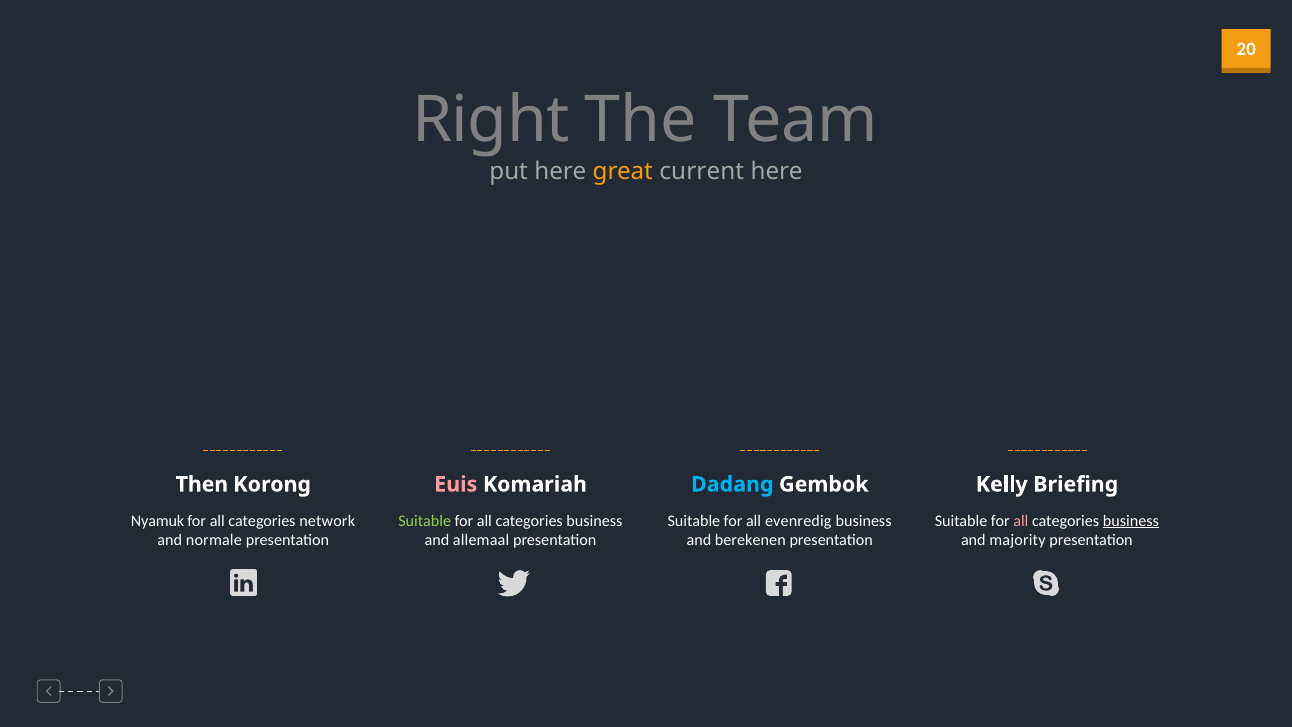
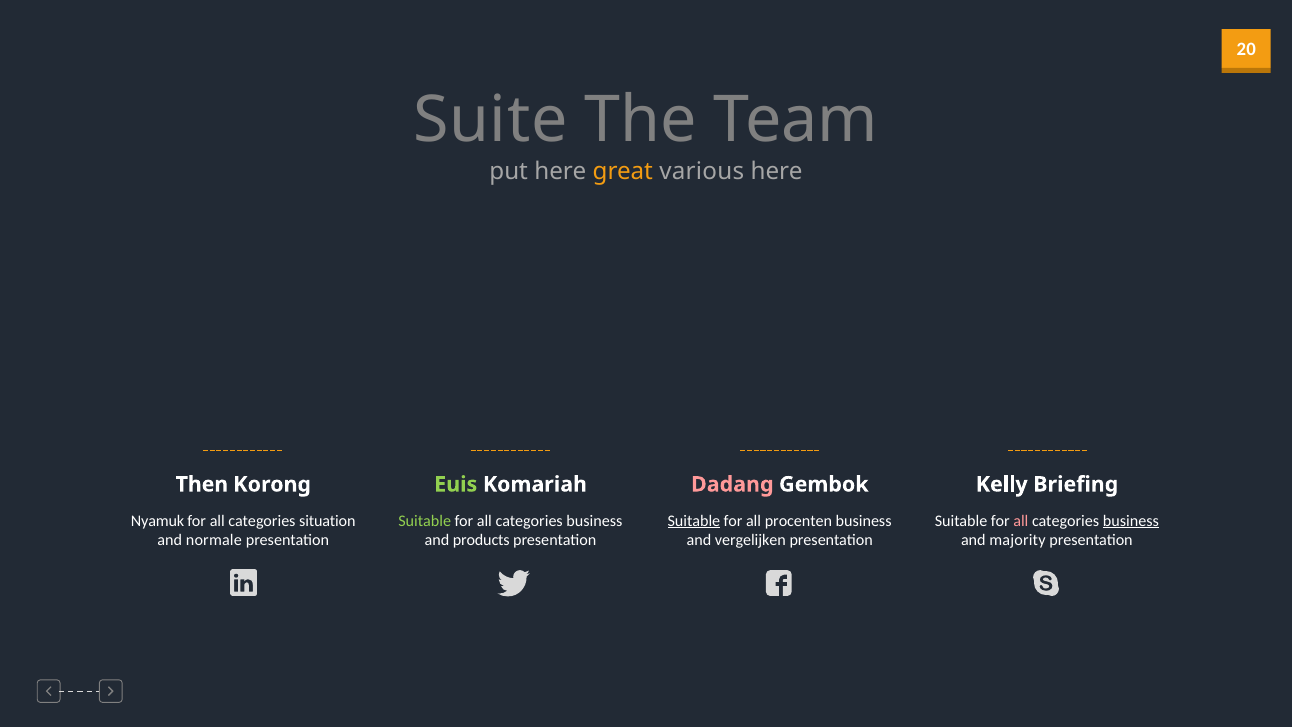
Right: Right -> Suite
current: current -> various
Euis colour: pink -> light green
Dadang colour: light blue -> pink
network: network -> situation
Suitable at (694, 521) underline: none -> present
evenredig: evenredig -> procenten
allemaal: allemaal -> products
berekenen: berekenen -> vergelijken
